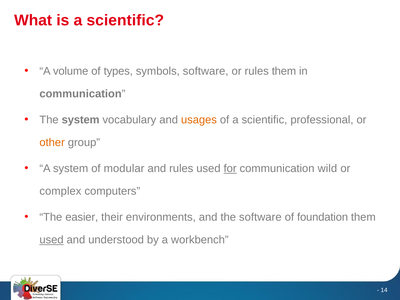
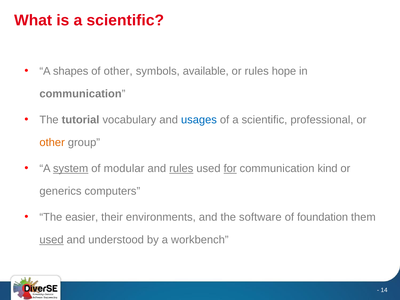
volume: volume -> shapes
of types: types -> other
symbols software: software -> available
rules them: them -> hope
The system: system -> tutorial
usages colour: orange -> blue
system at (71, 168) underline: none -> present
rules at (181, 168) underline: none -> present
wild: wild -> kind
complex: complex -> generics
